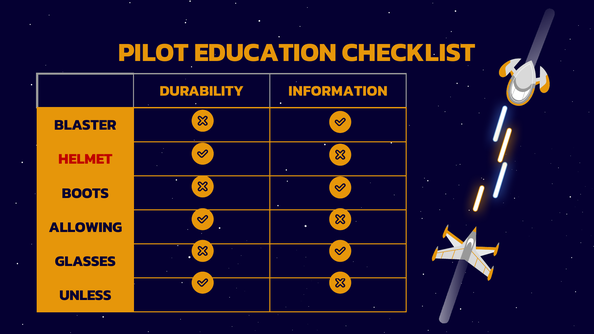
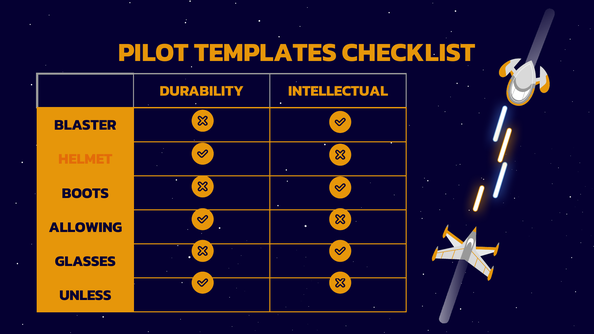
EDUCATION: EDUCATION -> TEMPLATES
INFORMATION: INFORMATION -> INTELLECTUAL
HELMET colour: red -> orange
